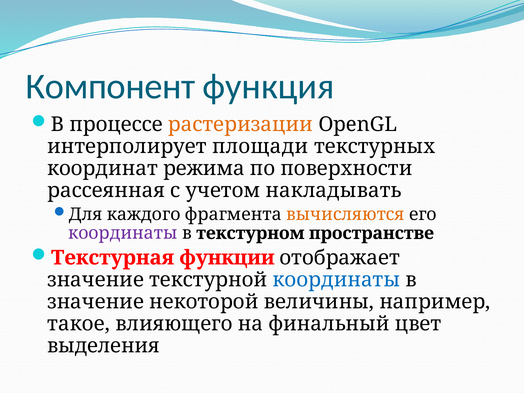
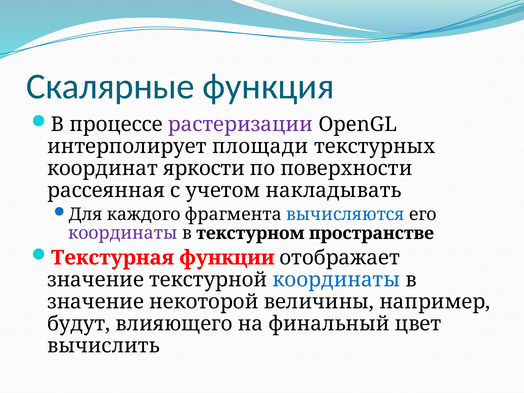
Компонент: Компонент -> Скалярные
растеризации colour: orange -> purple
режима: режима -> яркости
вычисляются colour: orange -> blue
такое: такое -> будут
выделения: выделения -> вычислить
